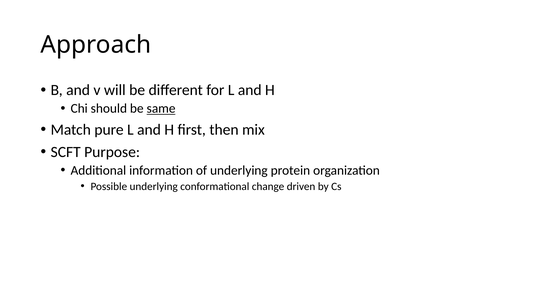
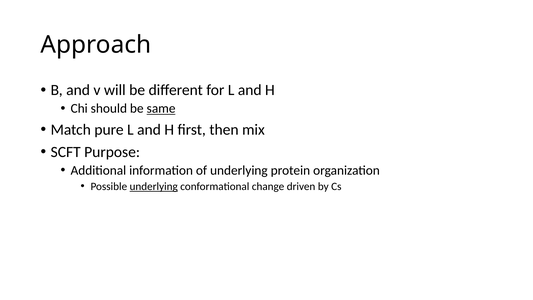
underlying at (154, 186) underline: none -> present
